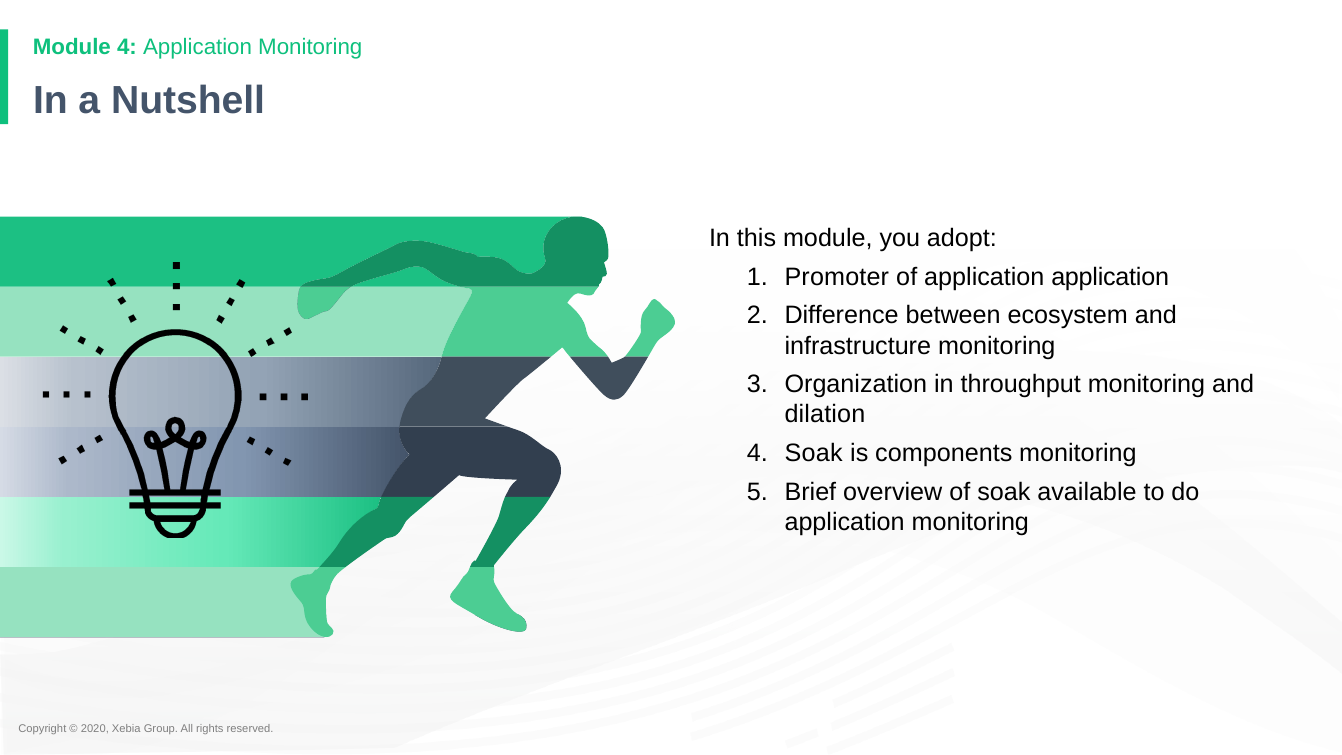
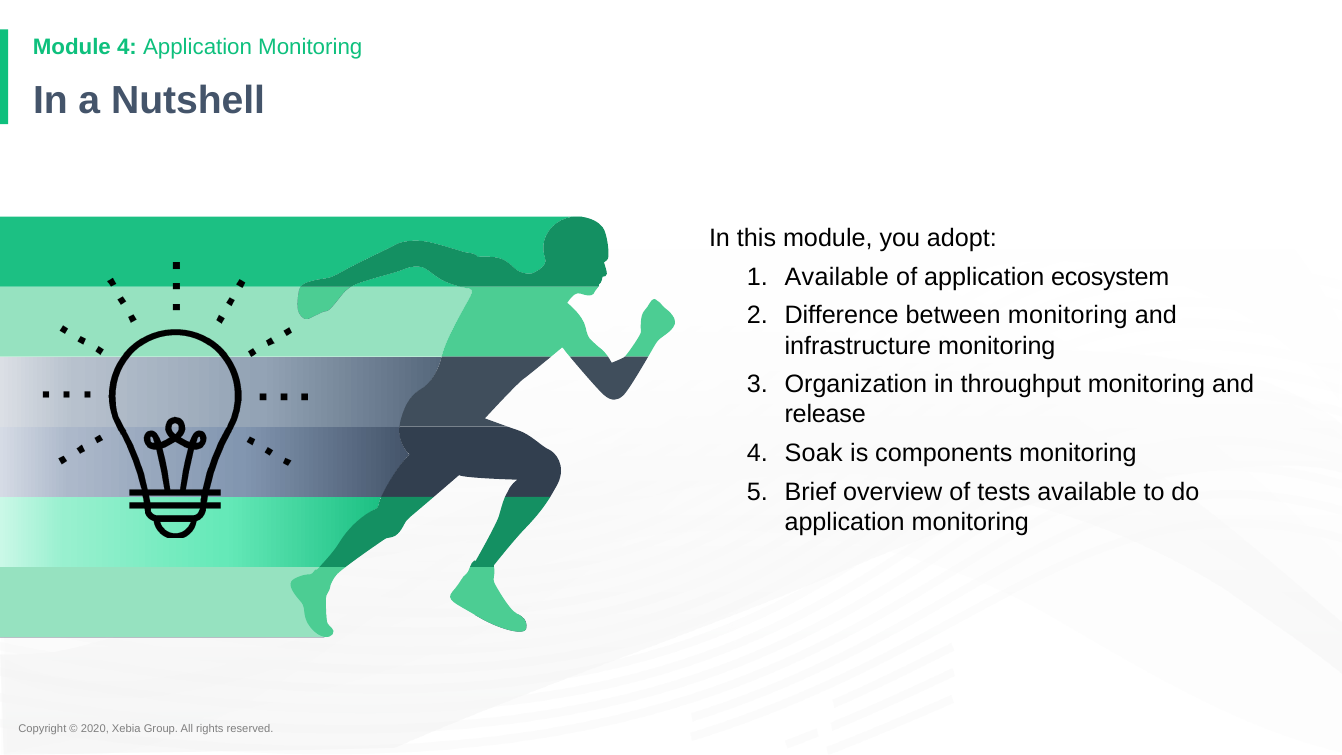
Promoter at (837, 277): Promoter -> Available
application application: application -> ecosystem
between ecosystem: ecosystem -> monitoring
dilation: dilation -> release
of soak: soak -> tests
